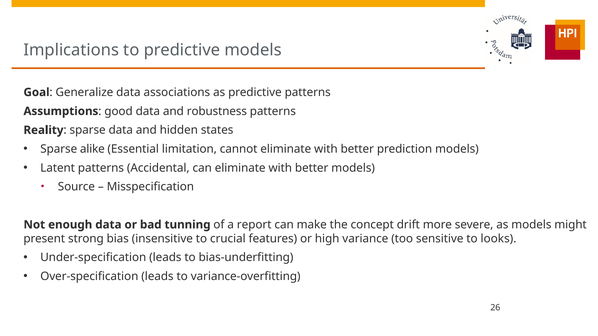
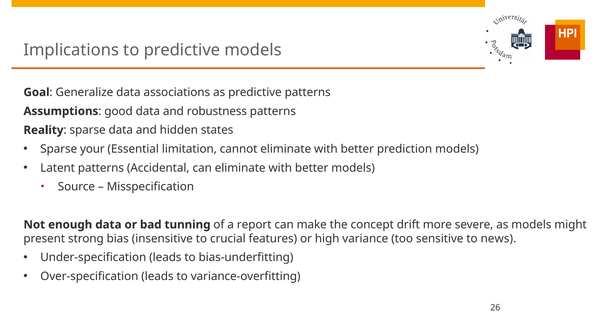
alike: alike -> your
looks: looks -> news
